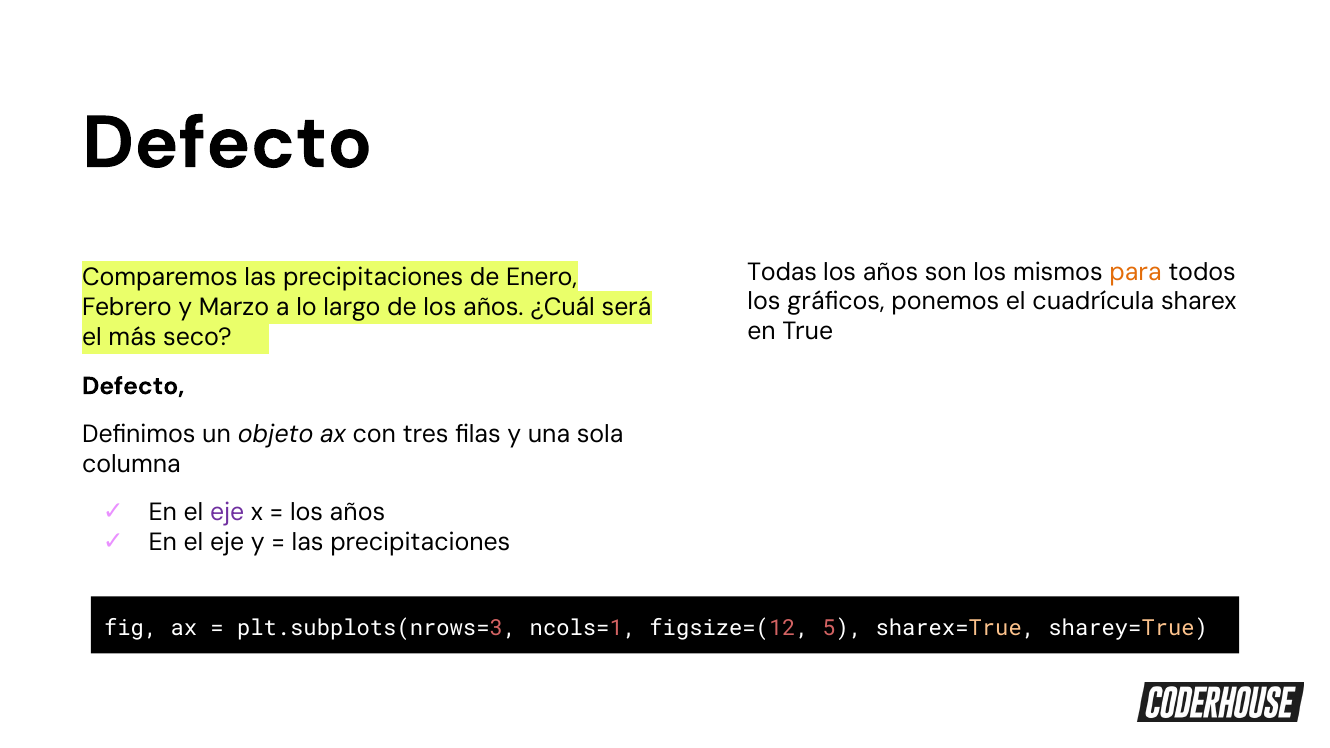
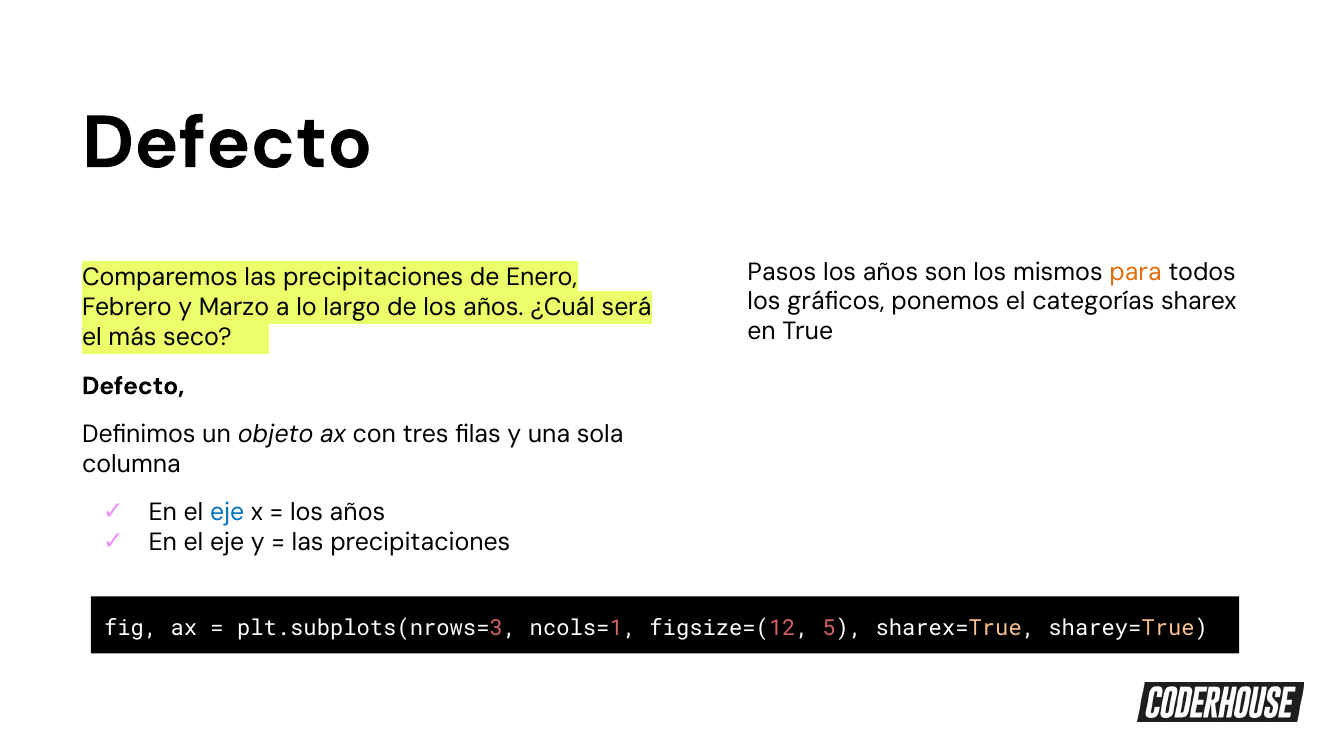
Todas: Todas -> Pasos
cuadrícula: cuadrícula -> categorías
eje at (227, 513) colour: purple -> blue
